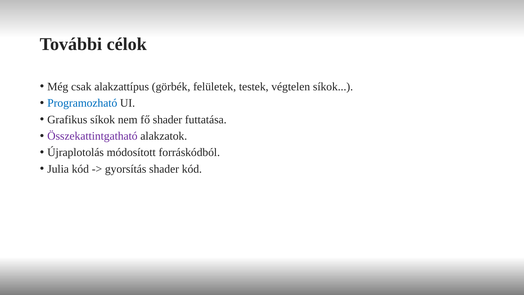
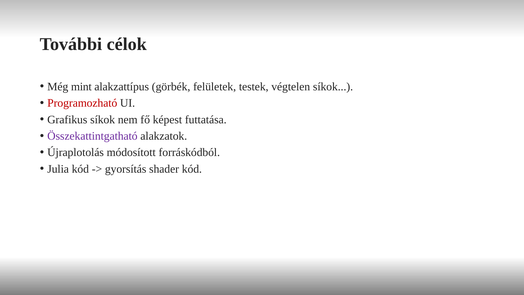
csak: csak -> mint
Programozható colour: blue -> red
fő shader: shader -> képest
